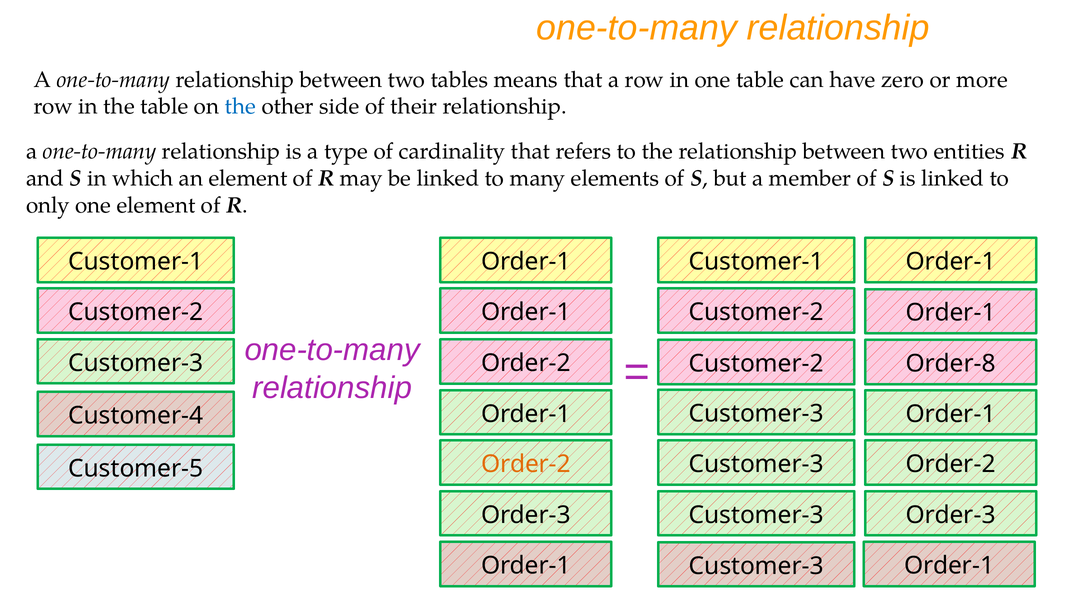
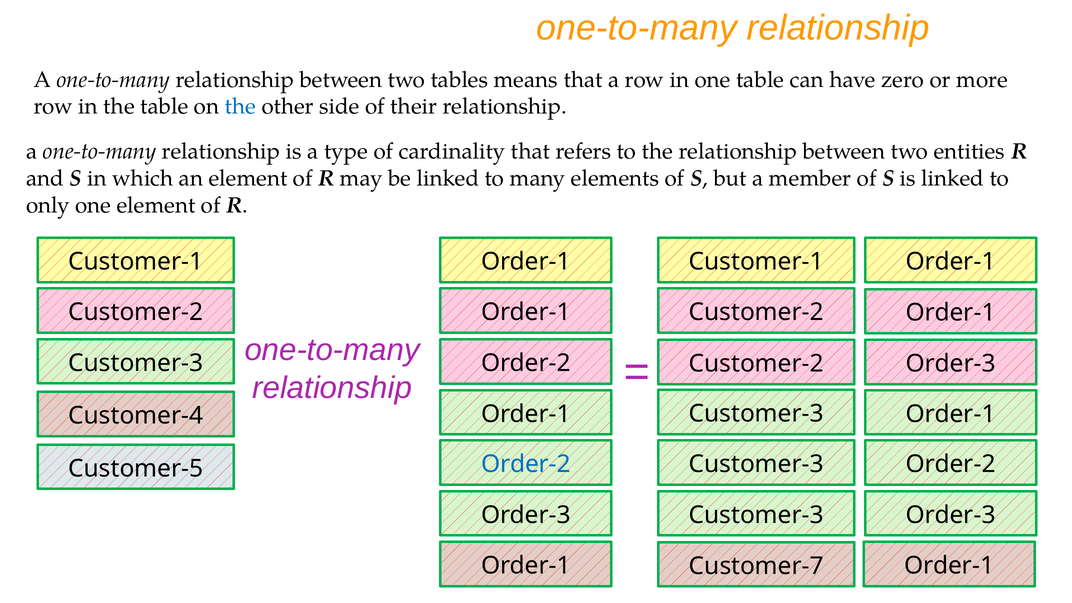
Order-8 at (951, 364): Order-8 -> Order-3
Order-2 at (526, 464) colour: orange -> blue
Customer-3 at (756, 566): Customer-3 -> Customer-7
